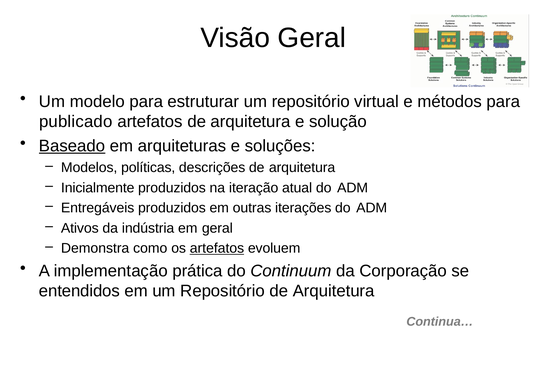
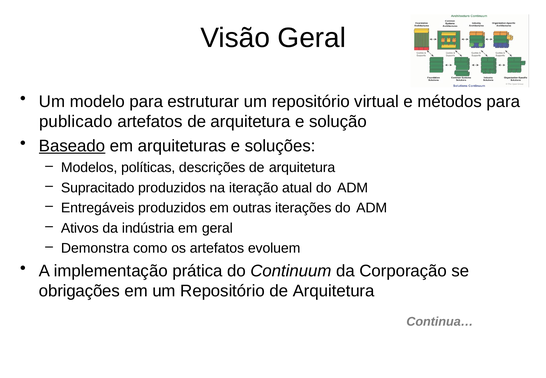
Inicialmente: Inicialmente -> Supracitado
artefatos at (217, 248) underline: present -> none
entendidos: entendidos -> obrigações
